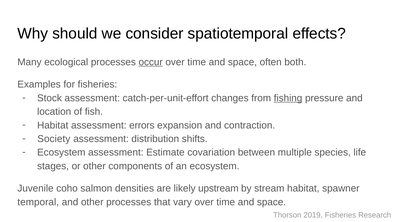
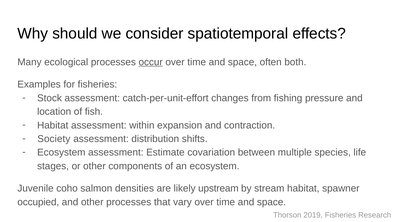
fishing underline: present -> none
errors: errors -> within
temporal: temporal -> occupied
